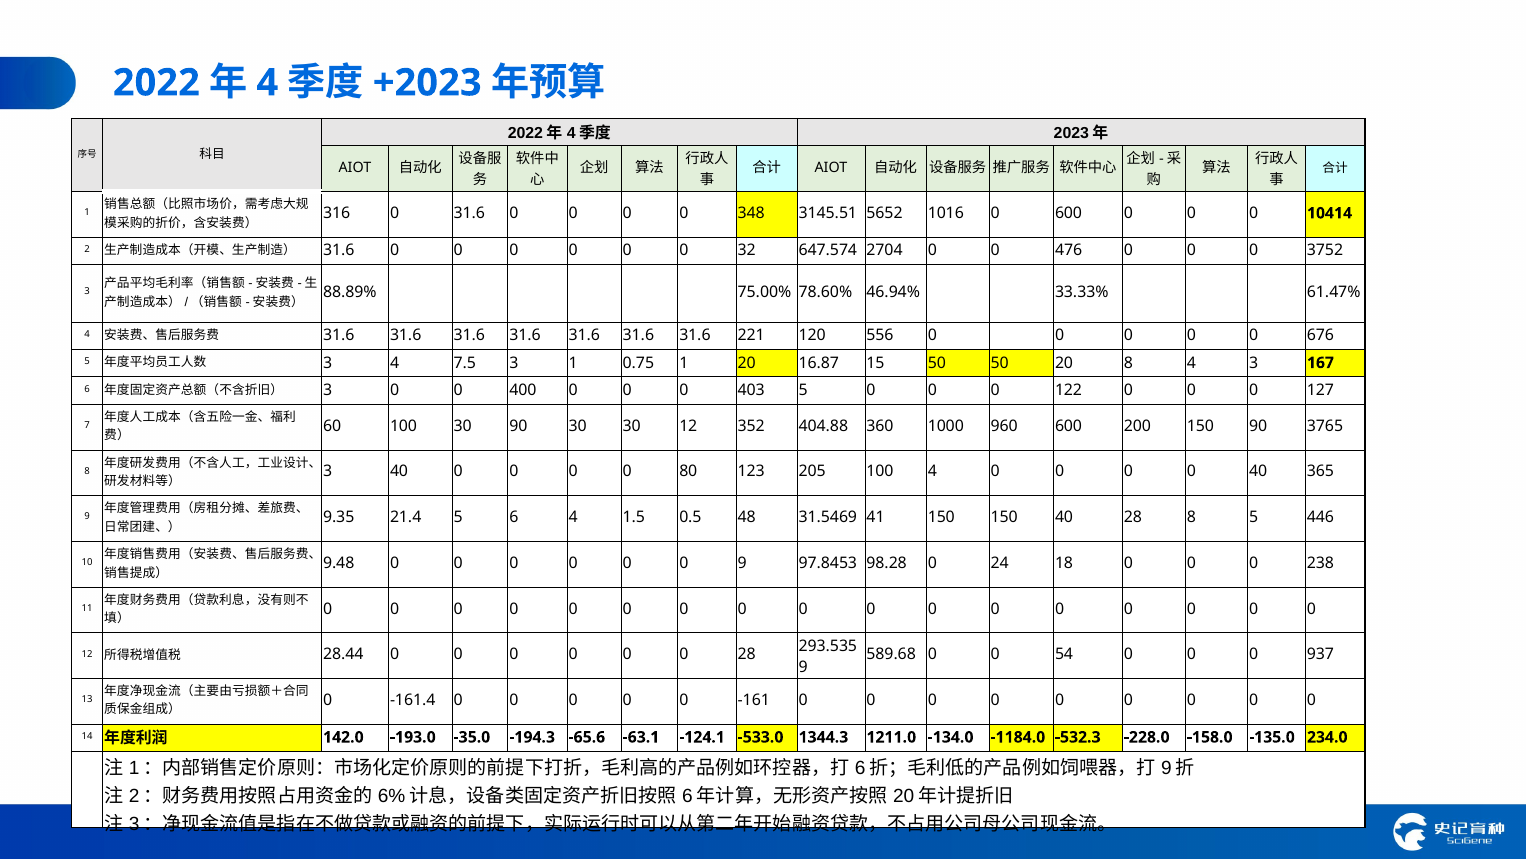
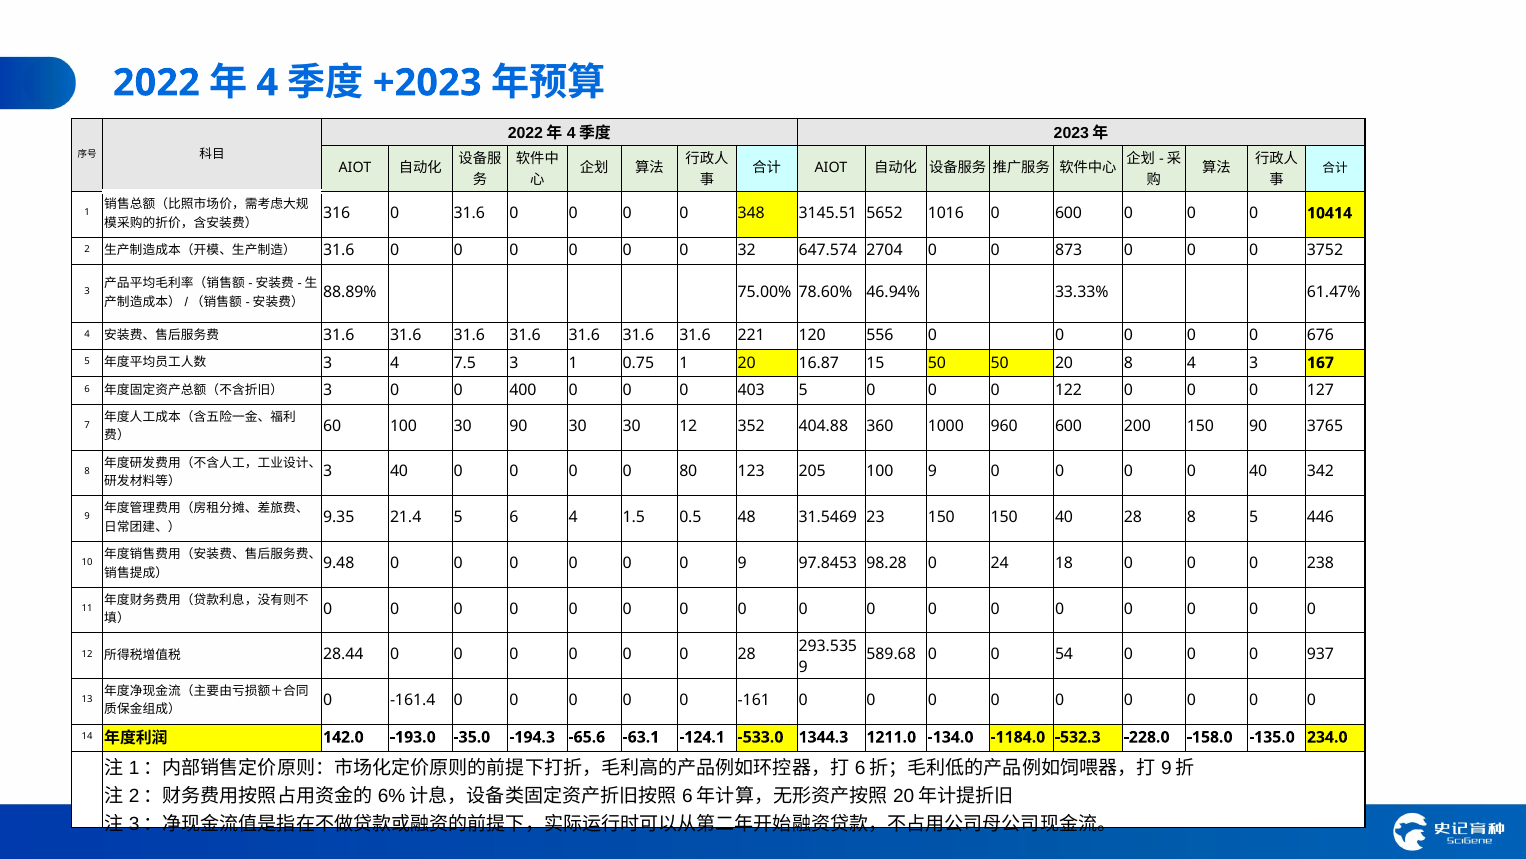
476: 476 -> 873
100 4: 4 -> 9
365: 365 -> 342
41: 41 -> 23
